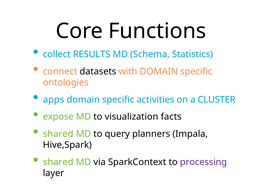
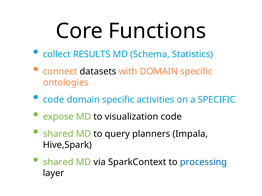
apps at (54, 100): apps -> code
a CLUSTER: CLUSTER -> SPECIFIC
visualization facts: facts -> code
processing colour: purple -> blue
